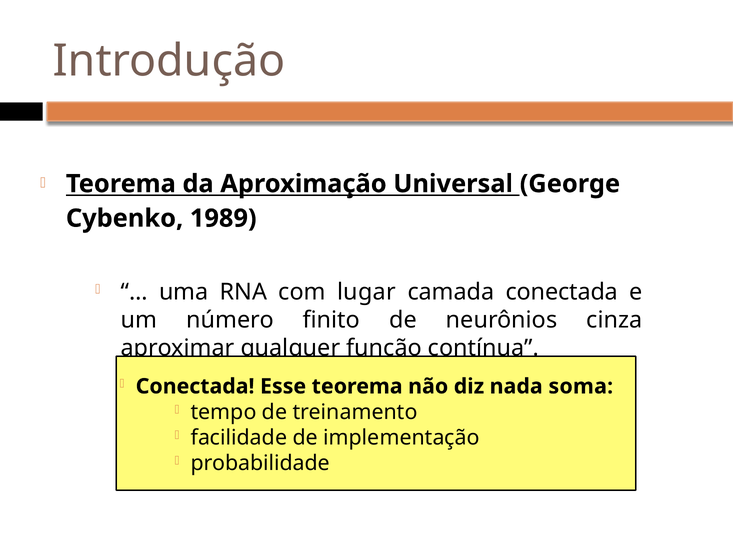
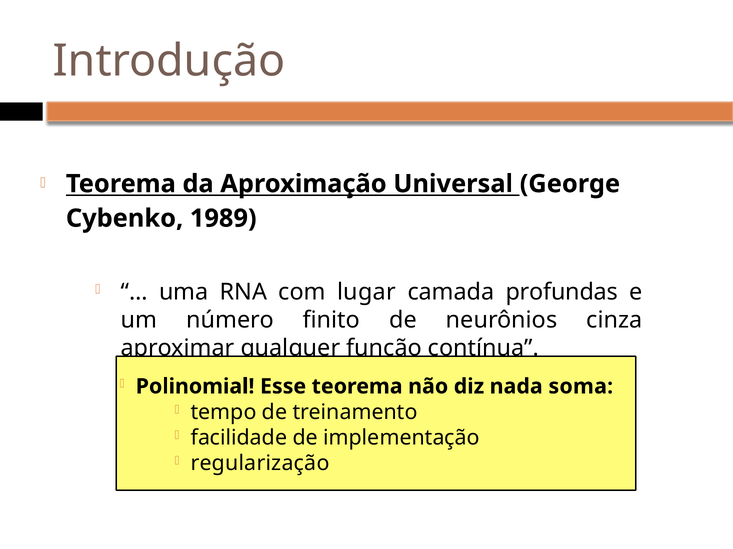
camada conectada: conectada -> profundas
Conectada at (195, 387): Conectada -> Polinomial
probabilidade: probabilidade -> regularização
